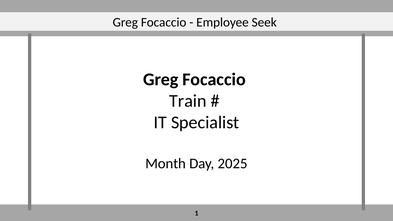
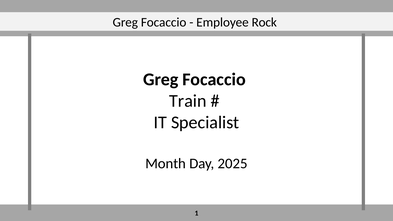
Seek: Seek -> Rock
